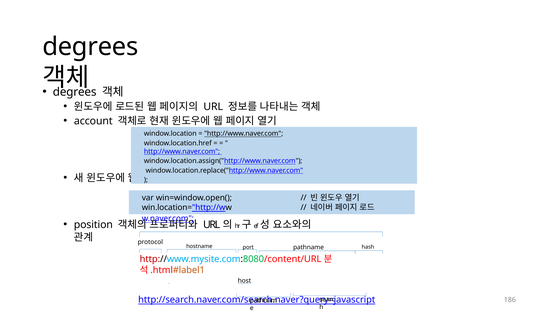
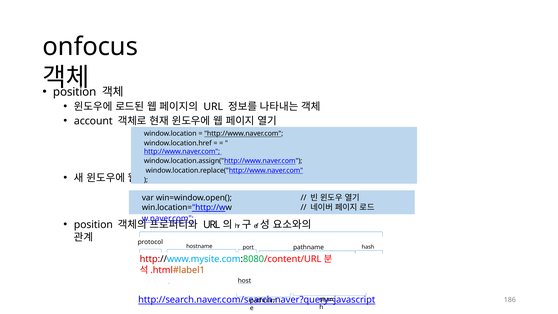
degrees at (90, 47): degrees -> onfocus
degrees at (75, 92): degrees -> position
